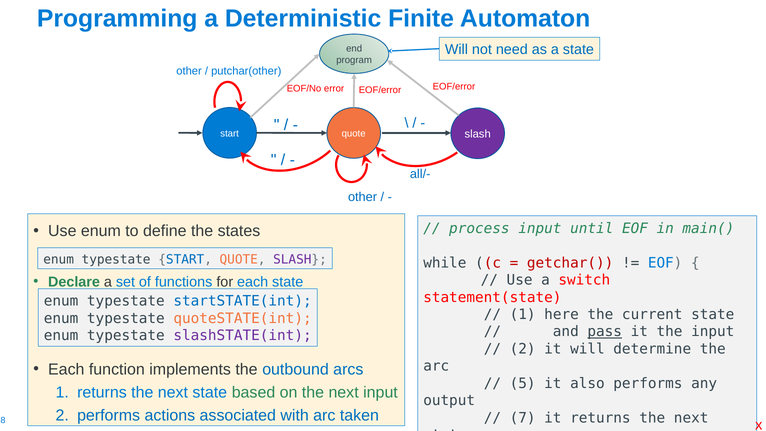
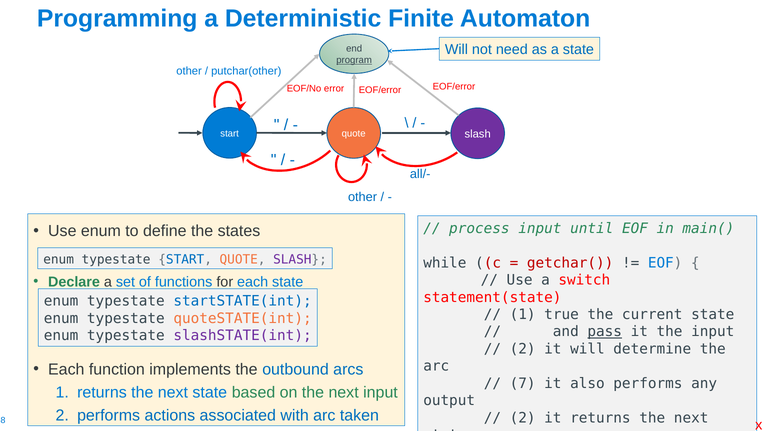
program underline: none -> present
here: here -> true
5: 5 -> 7
7 at (523, 418): 7 -> 2
